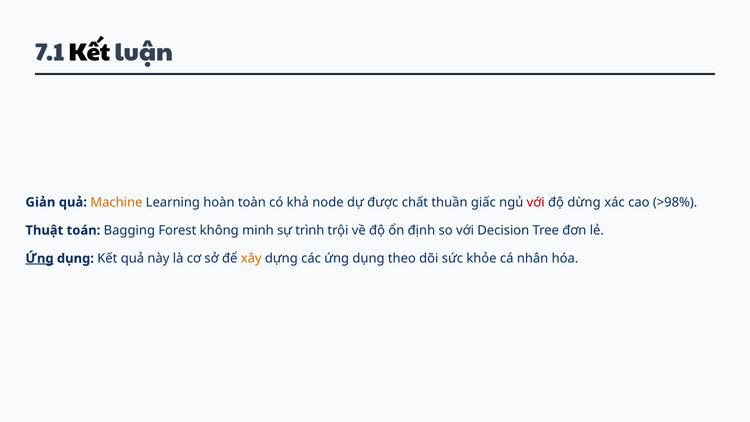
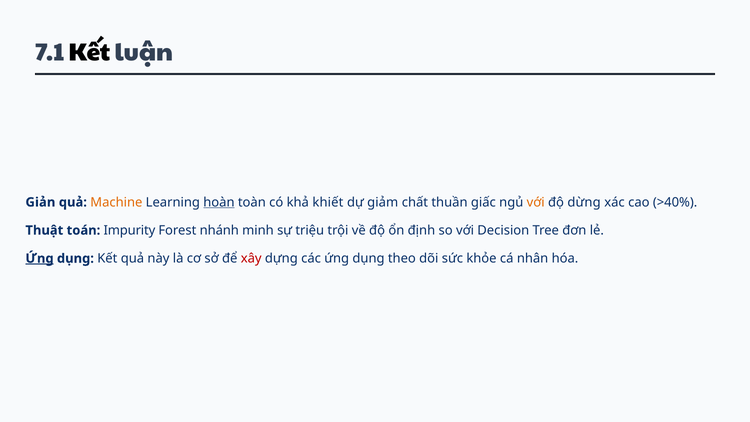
hoàn underline: none -> present
node: node -> khiết
được: được -> giảm
với at (536, 202) colour: red -> orange
>98%: >98% -> >40%
Bagging: Bagging -> Impurity
không: không -> nhánh
trình: trình -> triệu
xây colour: orange -> red
